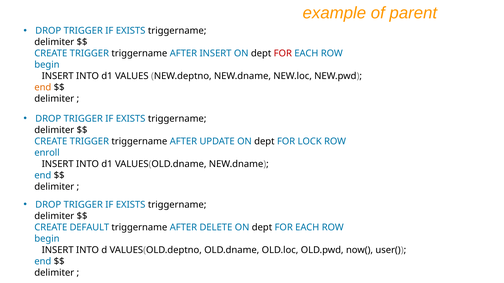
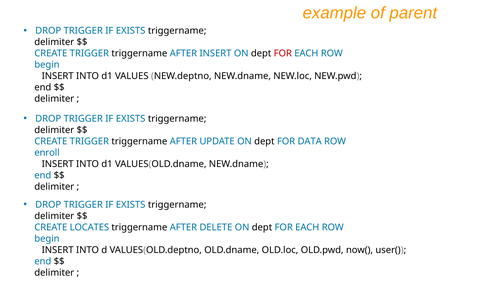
end at (43, 88) colour: orange -> black
LOCK: LOCK -> DATA
DEFAULT: DEFAULT -> LOCATES
